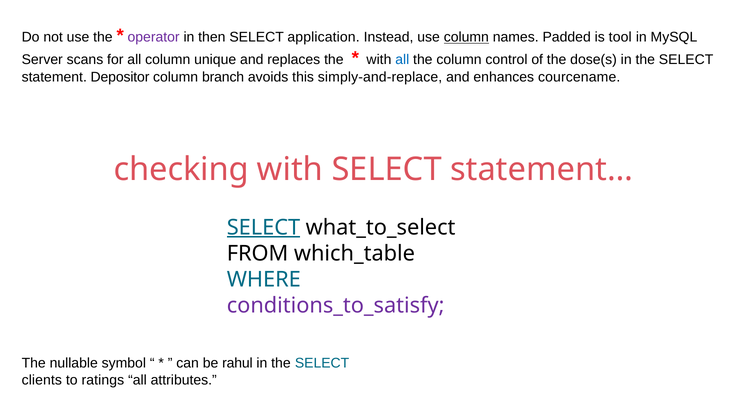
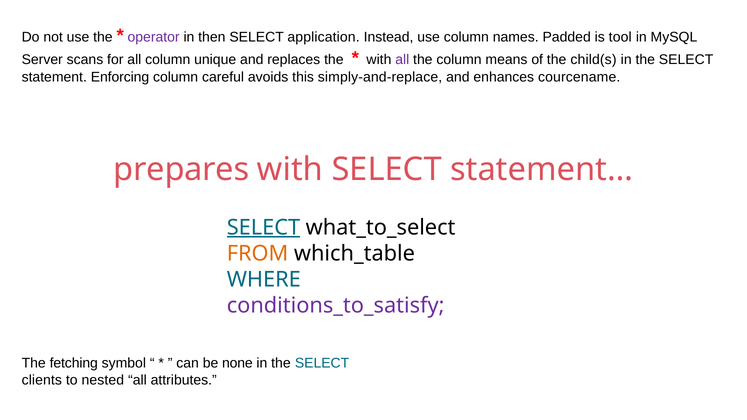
column at (466, 37) underline: present -> none
all at (402, 60) colour: blue -> purple
control: control -> means
dose(s: dose(s -> child(s
Depositor: Depositor -> Enforcing
branch: branch -> careful
checking: checking -> prepares
FROM colour: black -> orange
nullable: nullable -> fetching
rahul: rahul -> none
ratings: ratings -> nested
